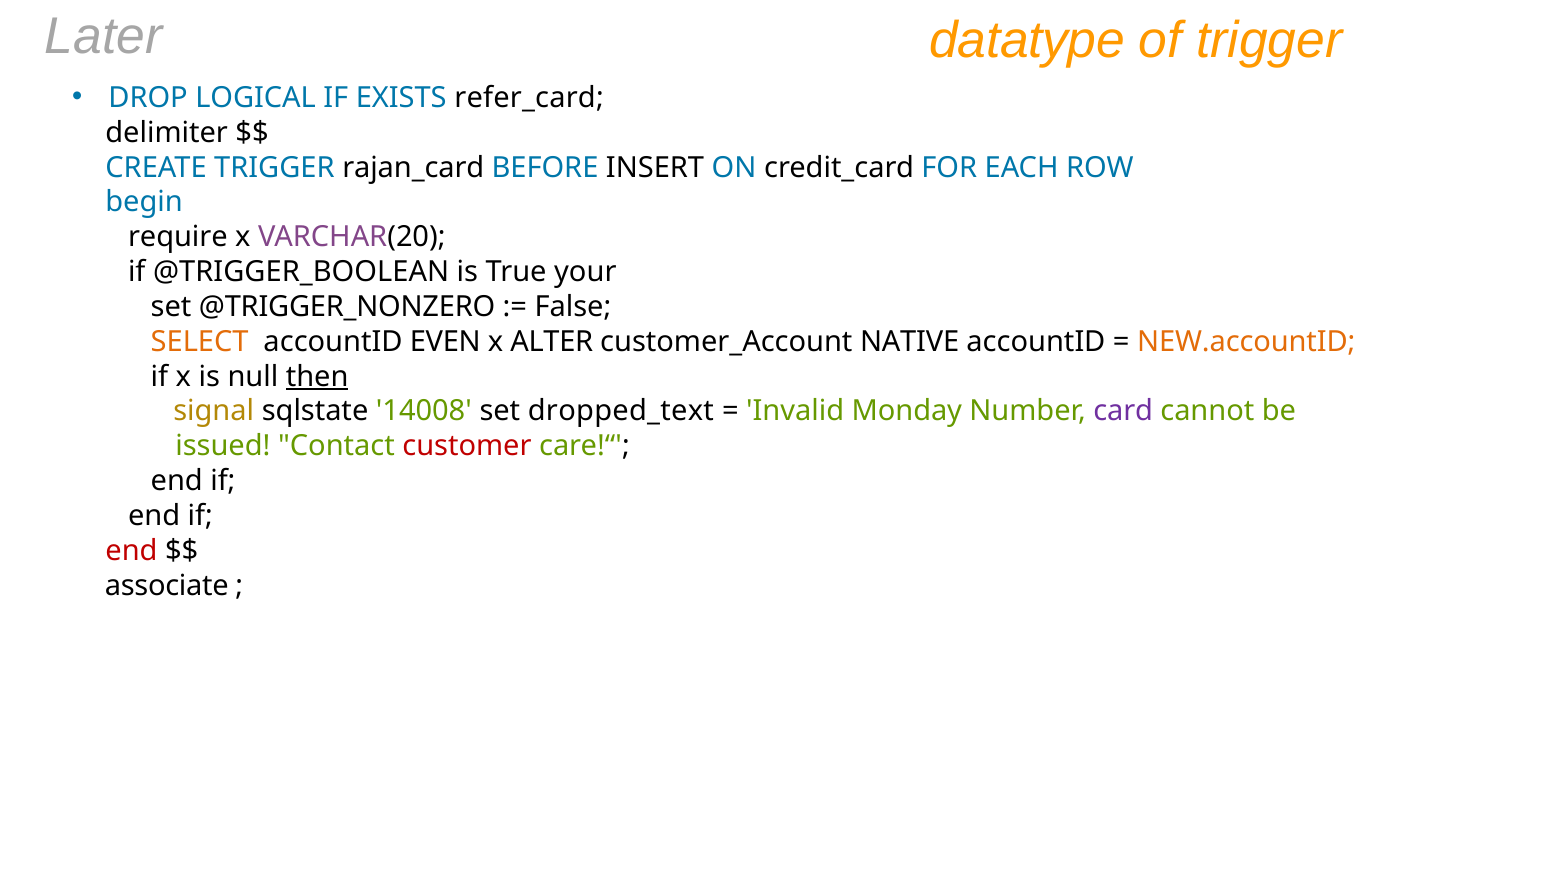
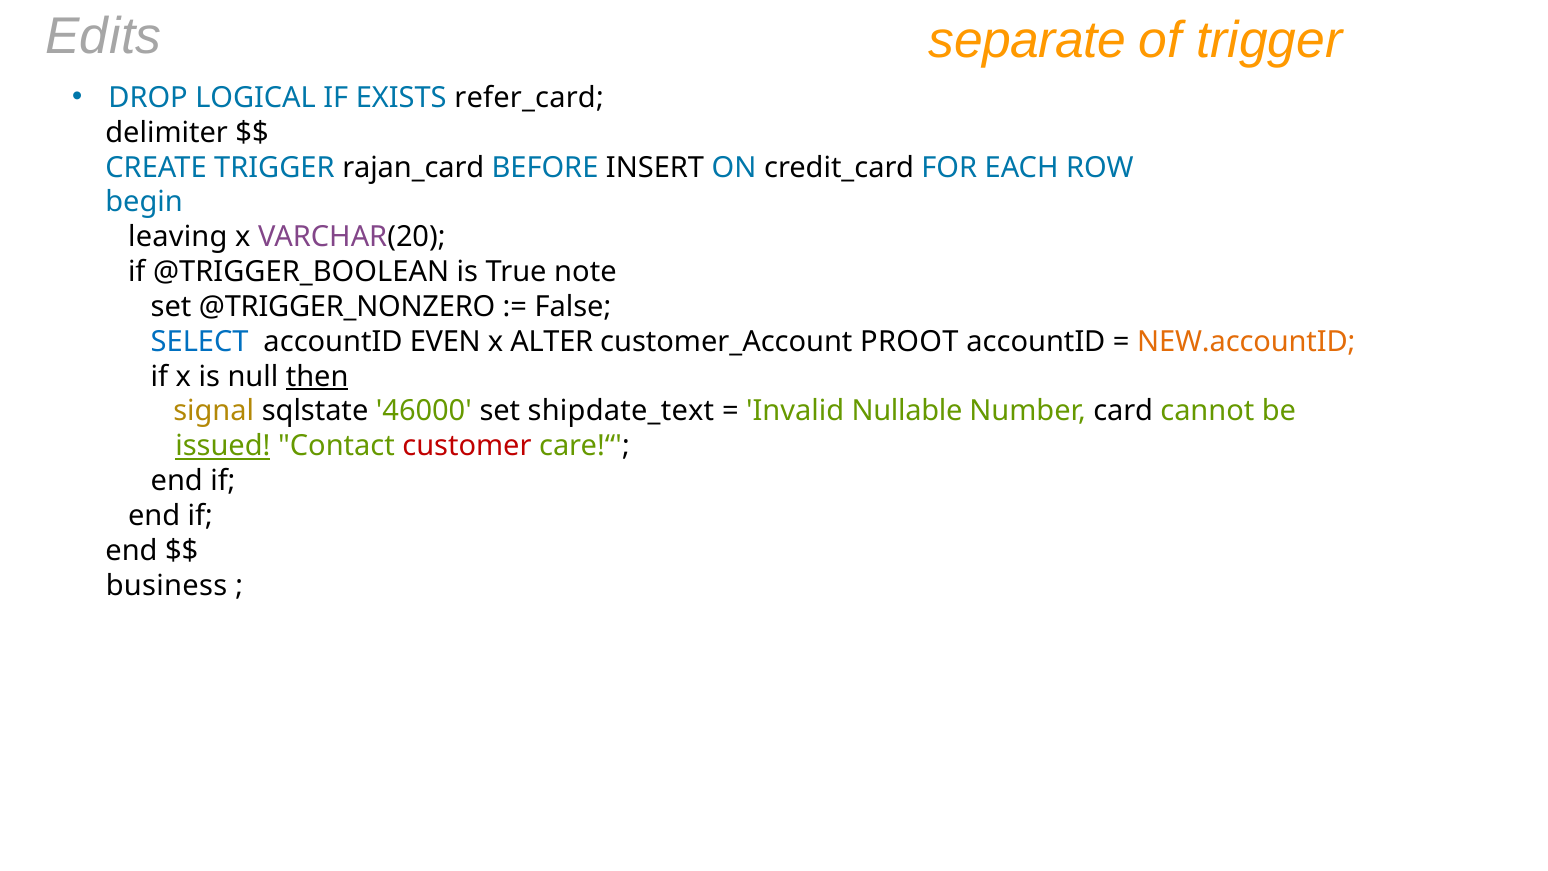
Later: Later -> Edits
datatype: datatype -> separate
require: require -> leaving
your: your -> note
SELECT colour: orange -> blue
NATIVE: NATIVE -> PROOT
14008: 14008 -> 46000
dropped_text: dropped_text -> shipdate_text
Monday: Monday -> Nullable
card colour: purple -> black
issued underline: none -> present
end at (131, 551) colour: red -> black
associate: associate -> business
